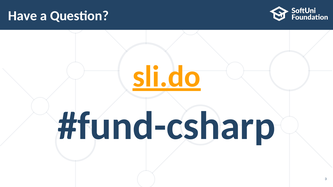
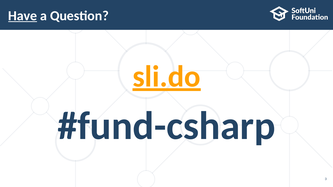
Have underline: none -> present
